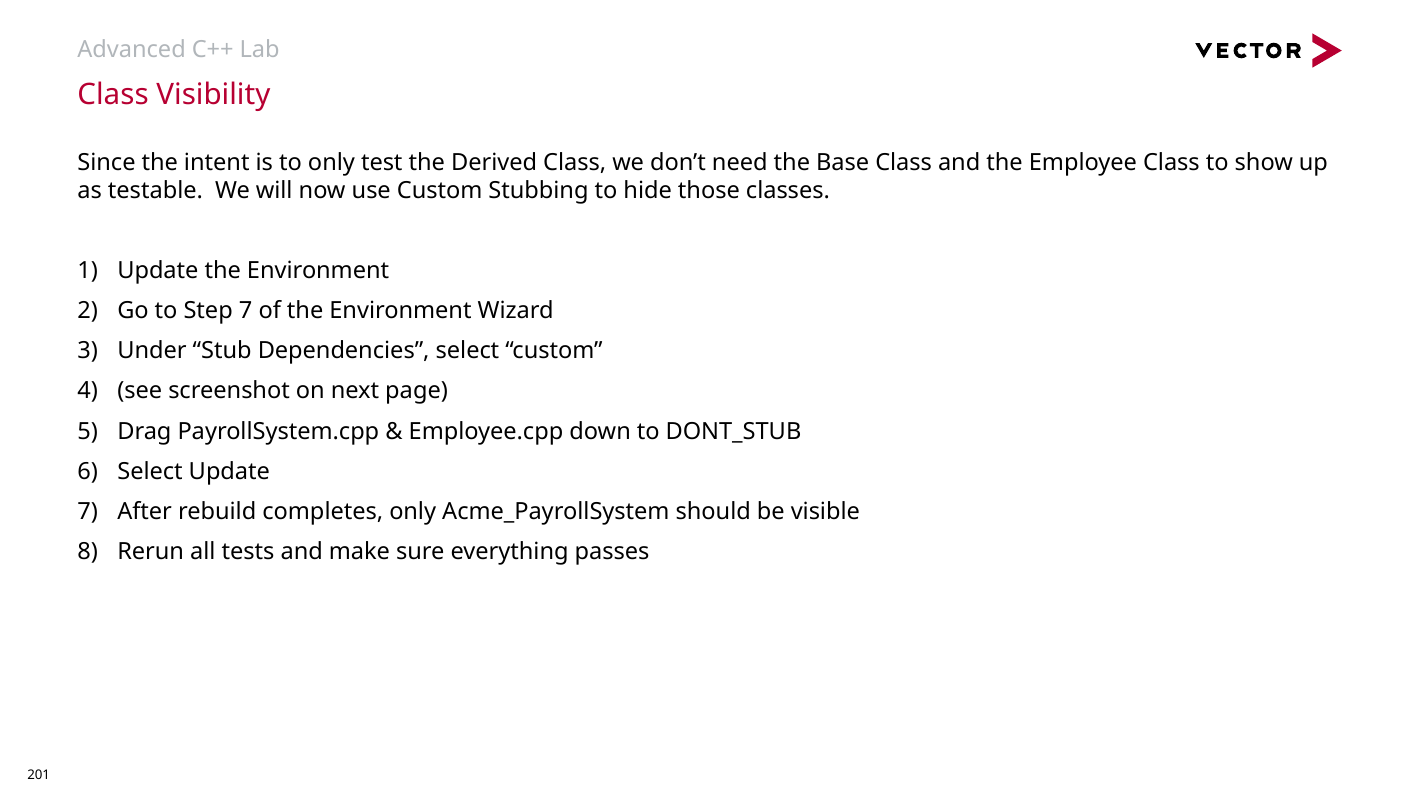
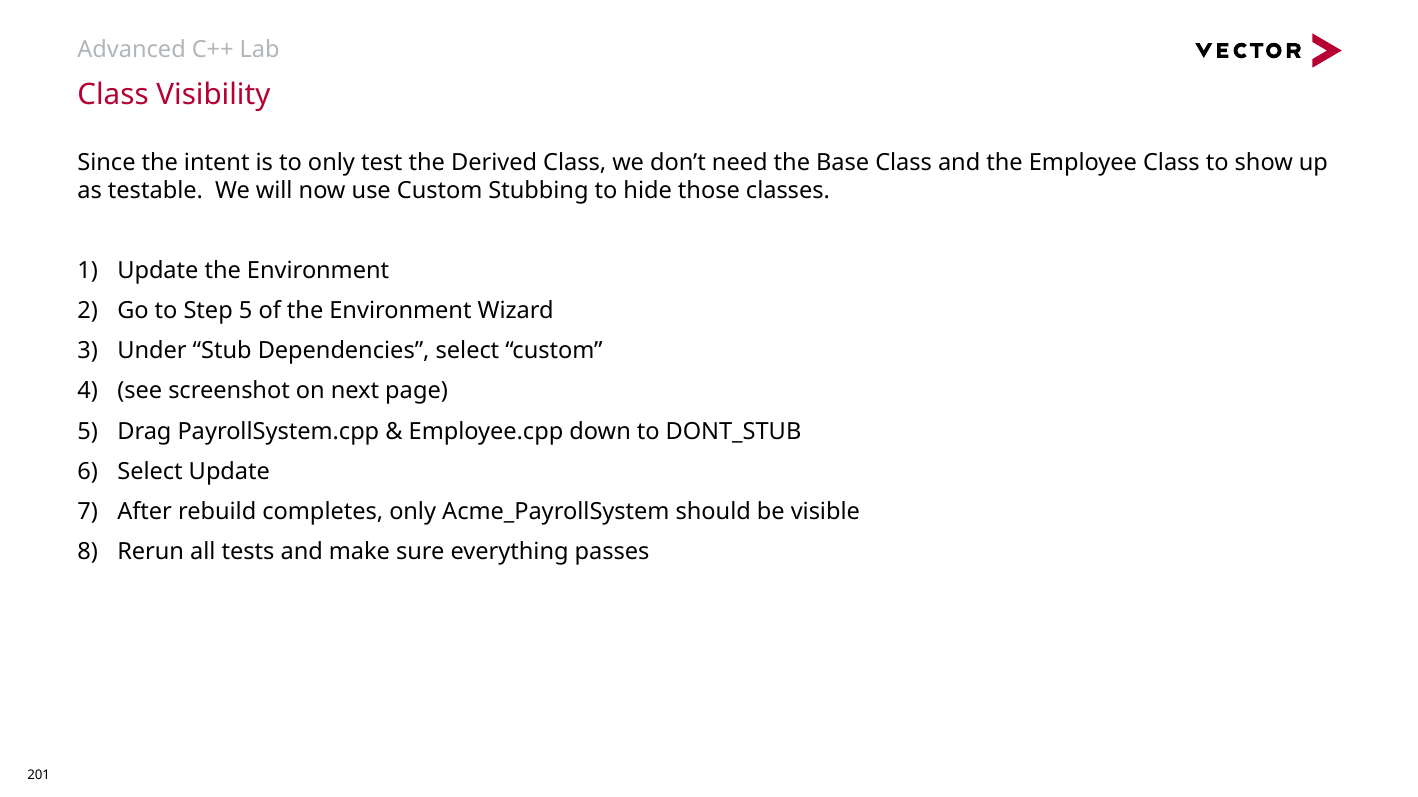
Step 7: 7 -> 5
